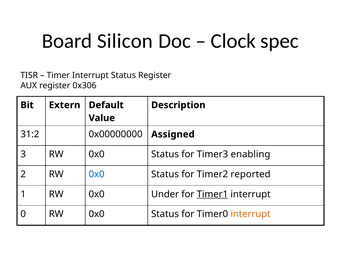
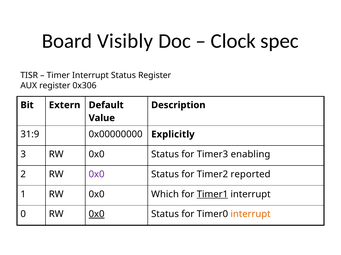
Silicon: Silicon -> Visibly
31:2: 31:2 -> 31:9
Assigned: Assigned -> Explicitly
0x0 at (97, 175) colour: blue -> purple
Under: Under -> Which
0x0 at (97, 215) underline: none -> present
